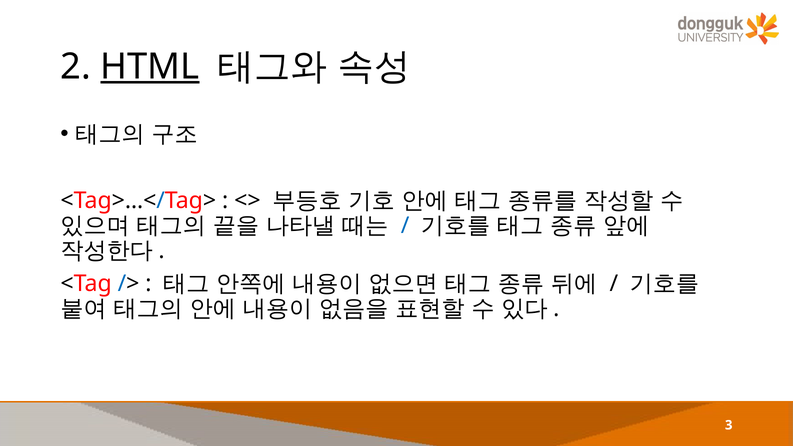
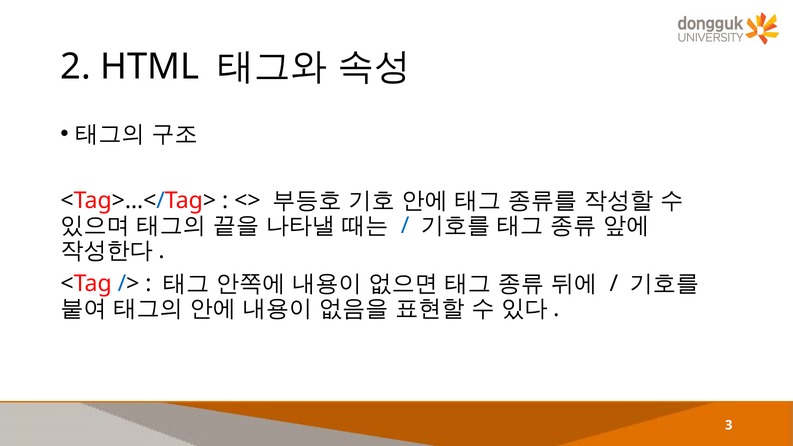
HTML underline: present -> none
